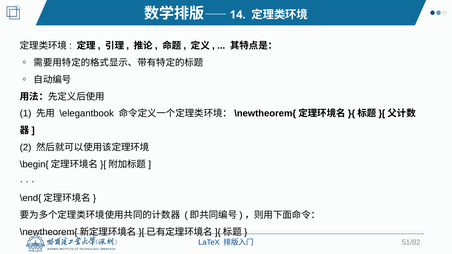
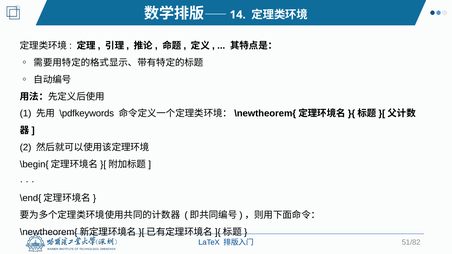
\elegantbook: \elegantbook -> \pdfkeywords
